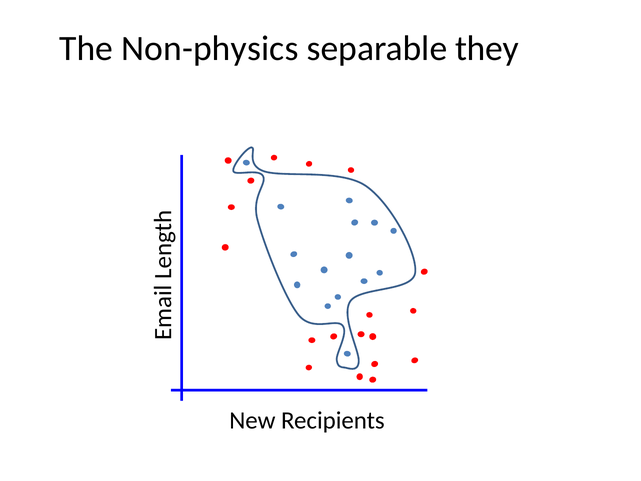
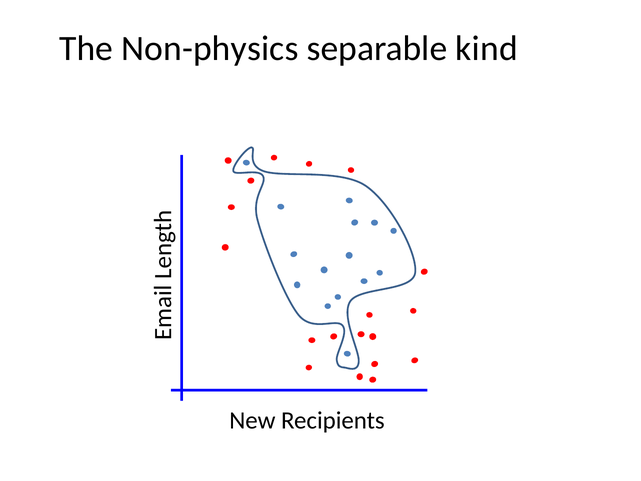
they: they -> kind
